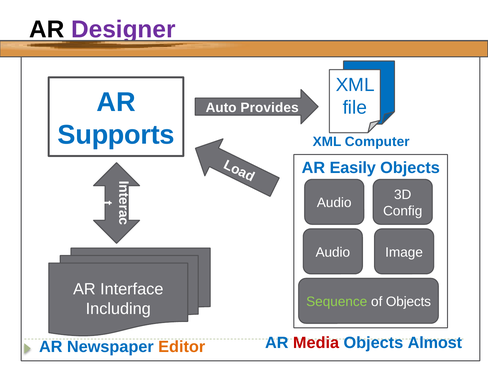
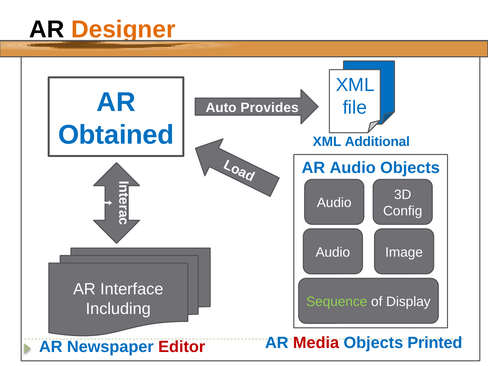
Designer colour: purple -> orange
Supports: Supports -> Obtained
Computer: Computer -> Additional
AR Easily: Easily -> Audio
of Objects: Objects -> Display
Editor colour: orange -> red
Almost: Almost -> Printed
